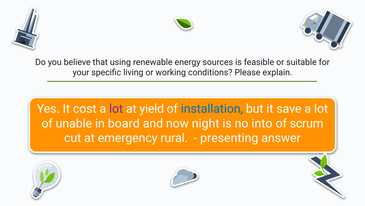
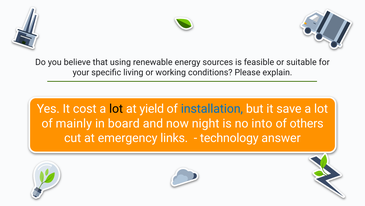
lot at (116, 109) colour: purple -> black
unable: unable -> mainly
scrum: scrum -> others
rural: rural -> links
presenting: presenting -> technology
